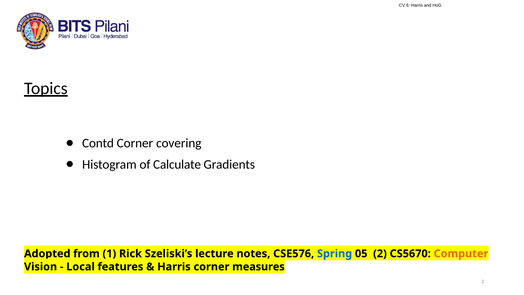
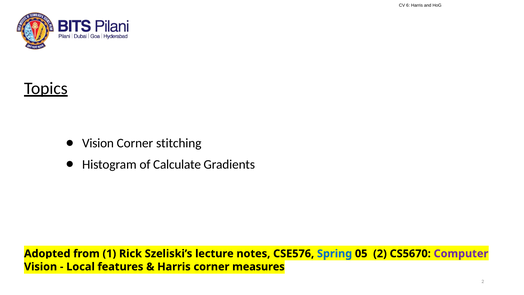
Contd at (98, 143): Contd -> Vision
covering: covering -> stitching
Computer colour: orange -> purple
